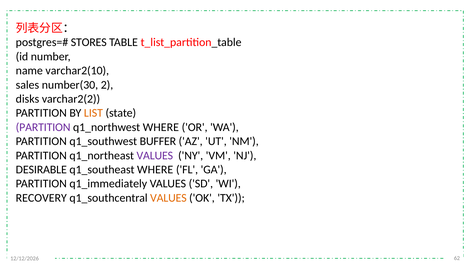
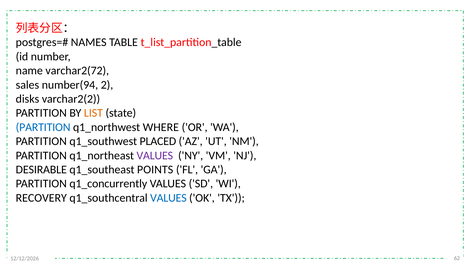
STORES: STORES -> NAMES
varchar2(10: varchar2(10 -> varchar2(72
number(30: number(30 -> number(94
PARTITION at (43, 127) colour: purple -> blue
BUFFER: BUFFER -> PLACED
q1_southeast WHERE: WHERE -> POINTS
q1_immediately: q1_immediately -> q1_concurrently
VALUES at (168, 198) colour: orange -> blue
